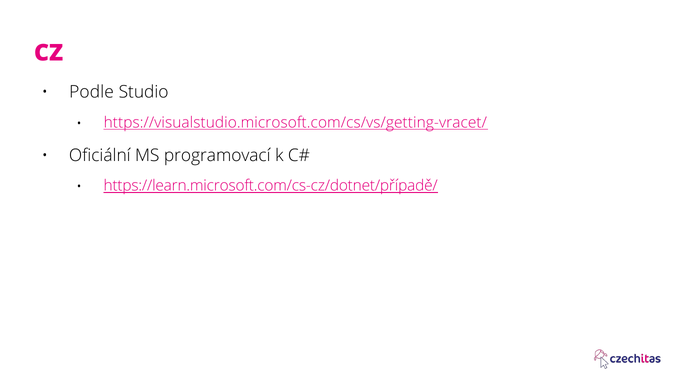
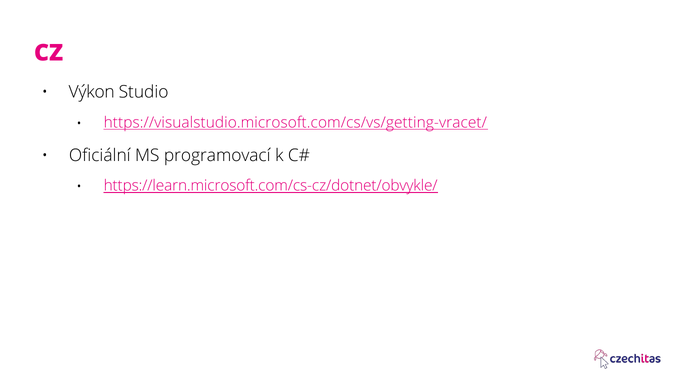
Podle: Podle -> Výkon
https://learn.microsoft.com/cs-cz/dotnet/případě/: https://learn.microsoft.com/cs-cz/dotnet/případě/ -> https://learn.microsoft.com/cs-cz/dotnet/obvykle/
